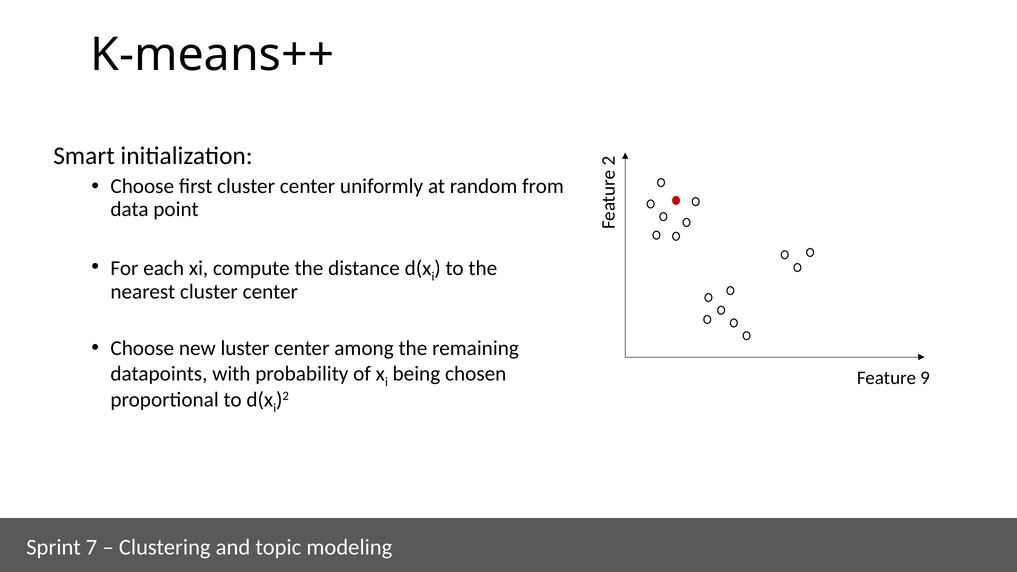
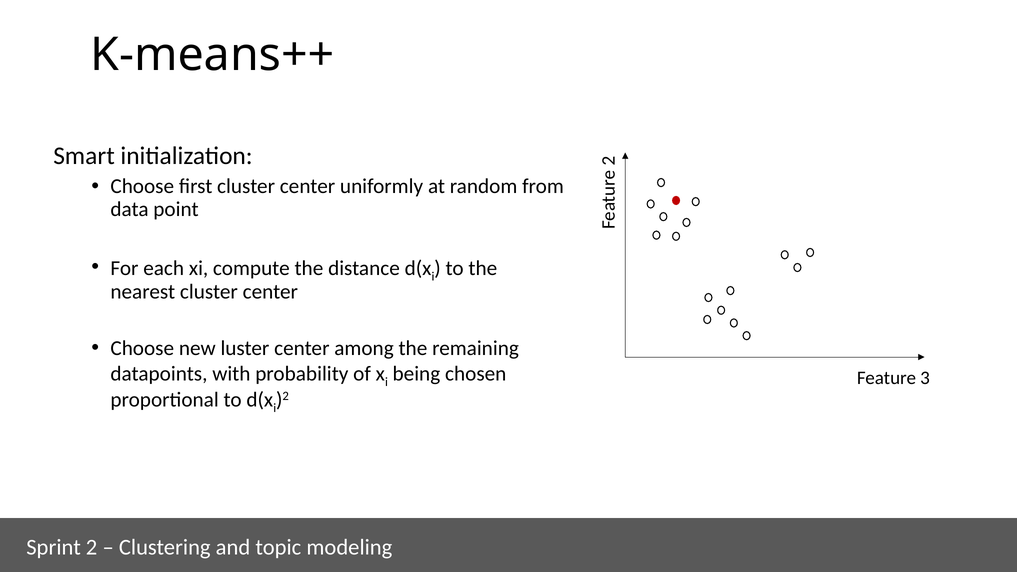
9: 9 -> 3
Sprint 7: 7 -> 2
